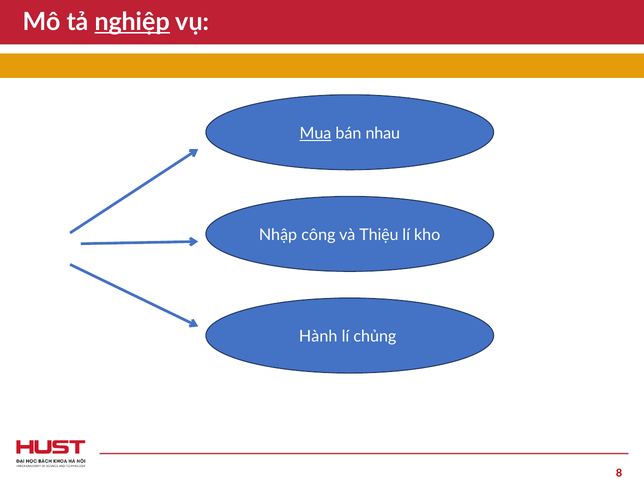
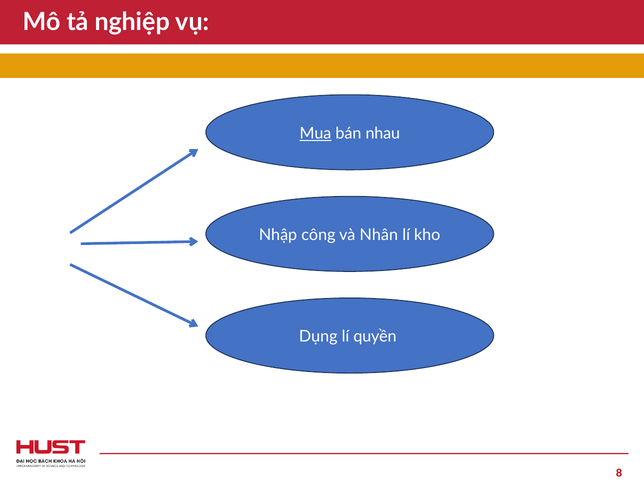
nghiệp underline: present -> none
Thiệu: Thiệu -> Nhân
Hành: Hành -> Dụng
chủng: chủng -> quyền
